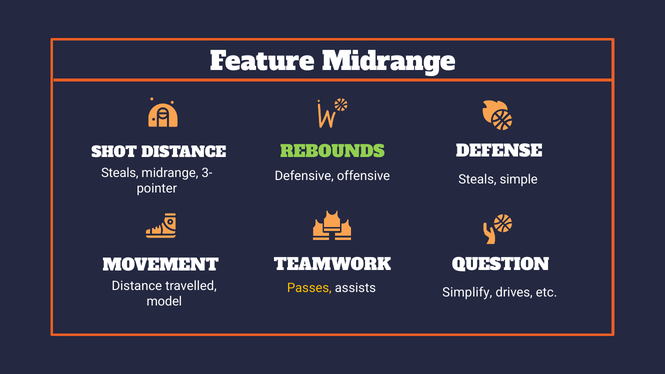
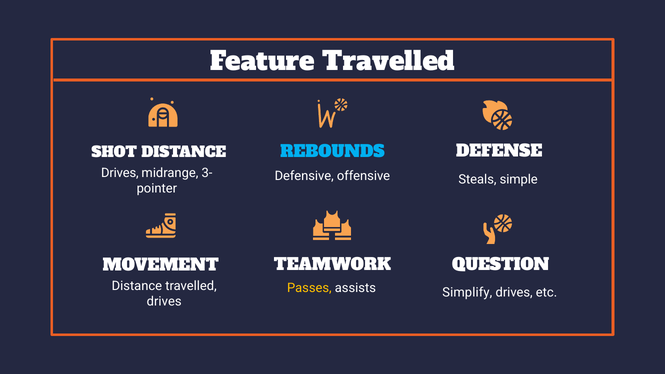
Feature Midrange: Midrange -> Travelled
REBOUNDS colour: light green -> light blue
Steals at (120, 173): Steals -> Drives
model at (164, 302): model -> drives
